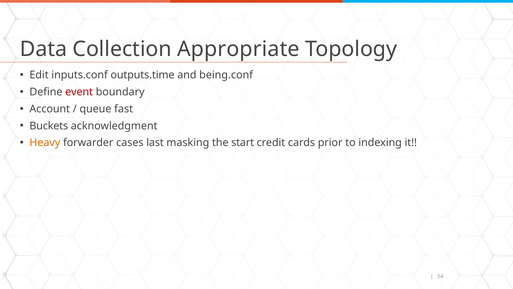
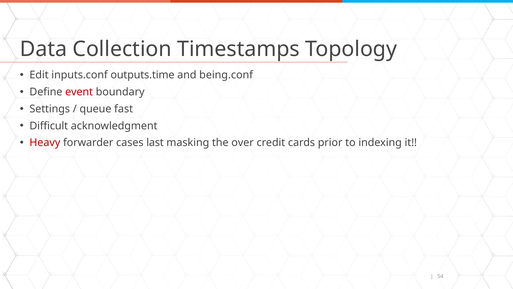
Appropriate: Appropriate -> Timestamps
Account: Account -> Settings
Buckets: Buckets -> Difficult
Heavy colour: orange -> red
start: start -> over
